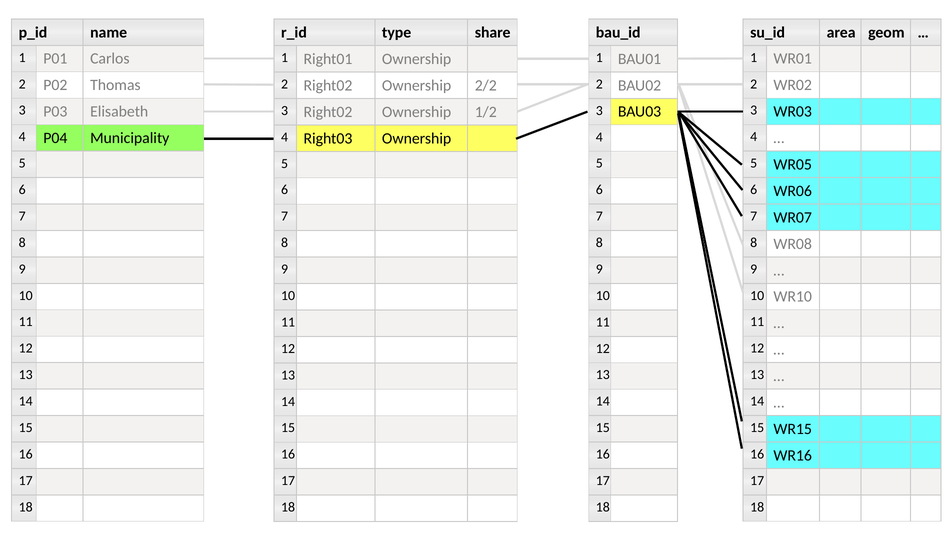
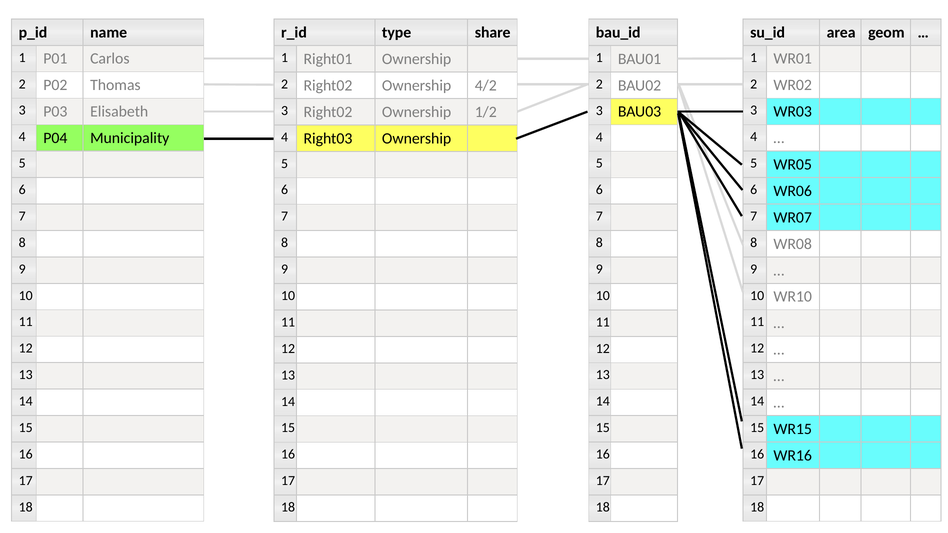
2/2: 2/2 -> 4/2
